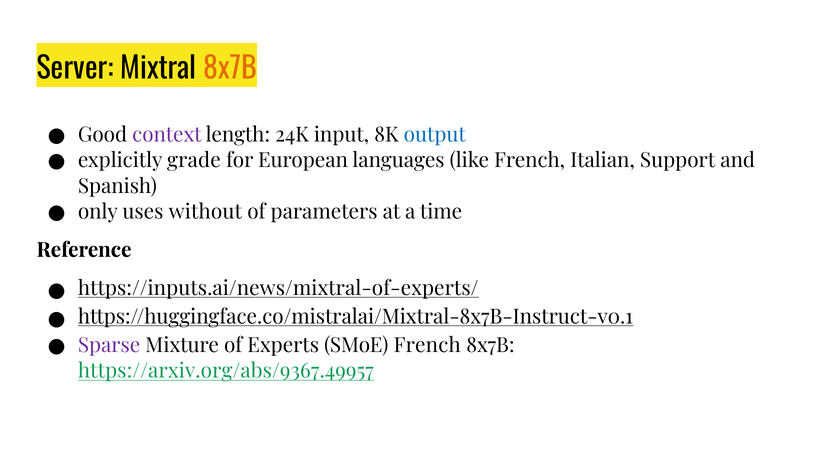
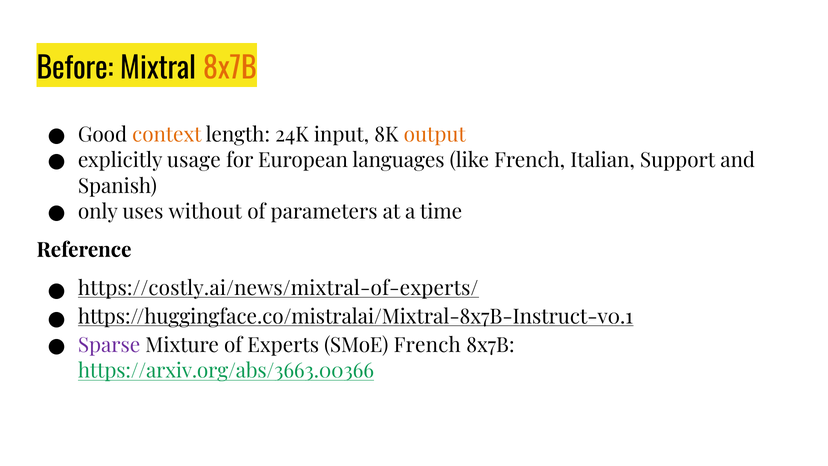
Server: Server -> Before
context colour: purple -> orange
output colour: blue -> orange
grade: grade -> usage
https://inputs.ai/news/mixtral-of-experts/: https://inputs.ai/news/mixtral-of-experts/ -> https://costly.ai/news/mixtral-of-experts/
https://arxiv.org/abs/9367.49957: https://arxiv.org/abs/9367.49957 -> https://arxiv.org/abs/3663.00366
